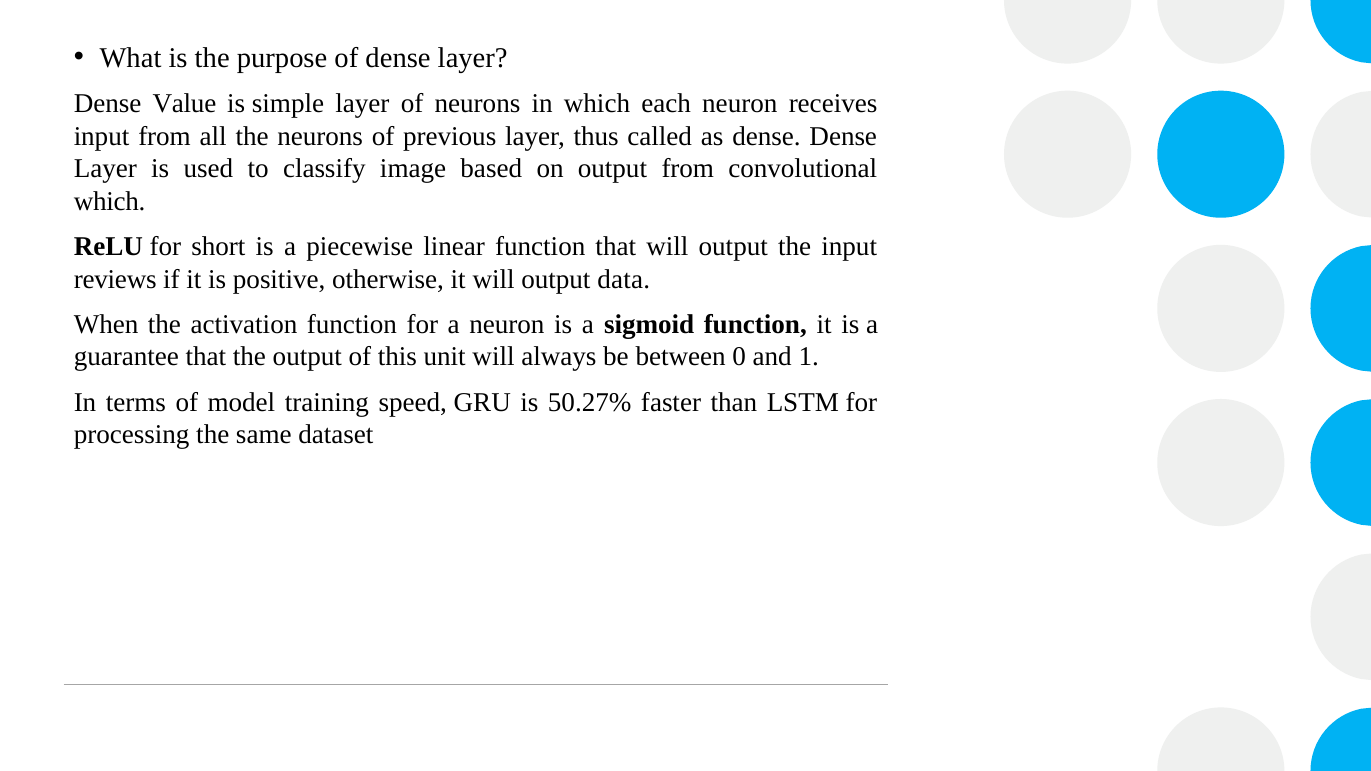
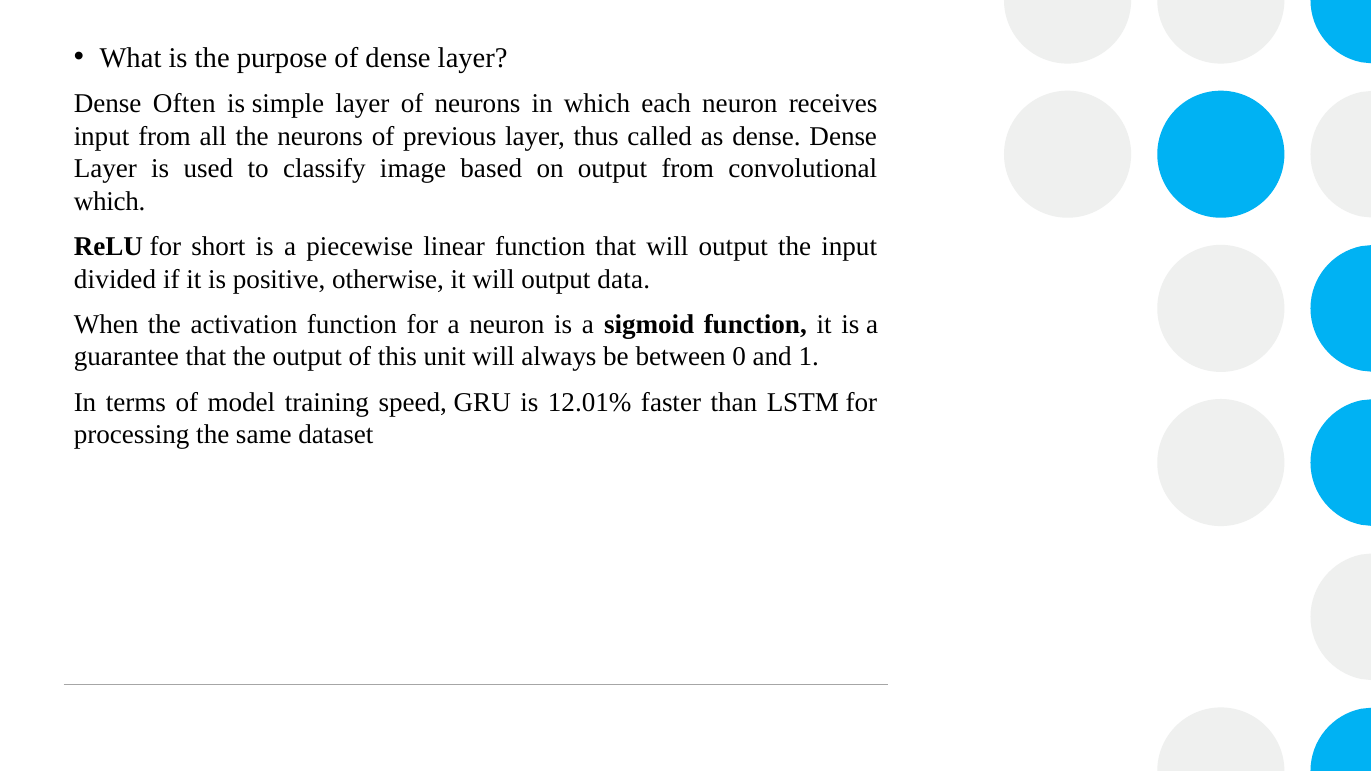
Value: Value -> Often
reviews: reviews -> divided
50.27%: 50.27% -> 12.01%
